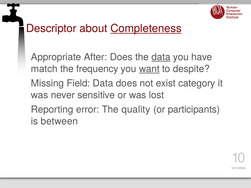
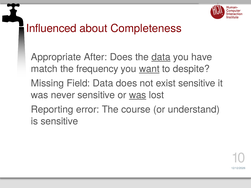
Descriptor: Descriptor -> Influenced
Completeness underline: present -> none
exist category: category -> sensitive
was at (138, 95) underline: none -> present
quality: quality -> course
participants: participants -> understand
is between: between -> sensitive
